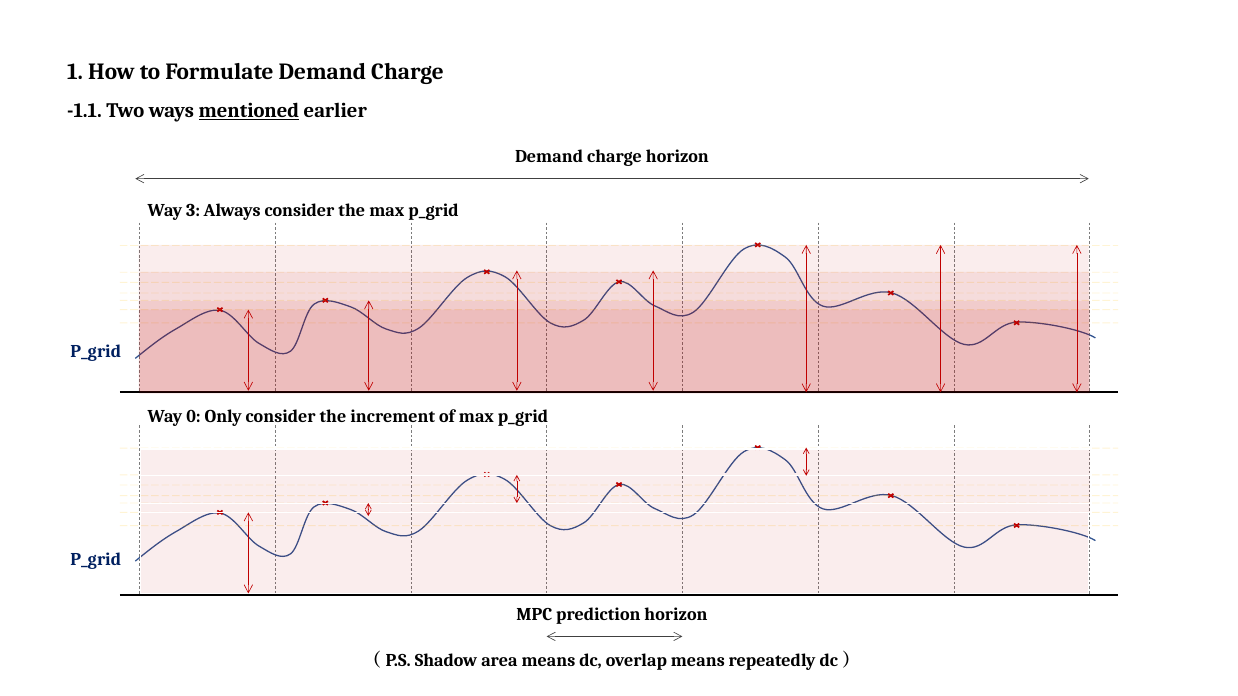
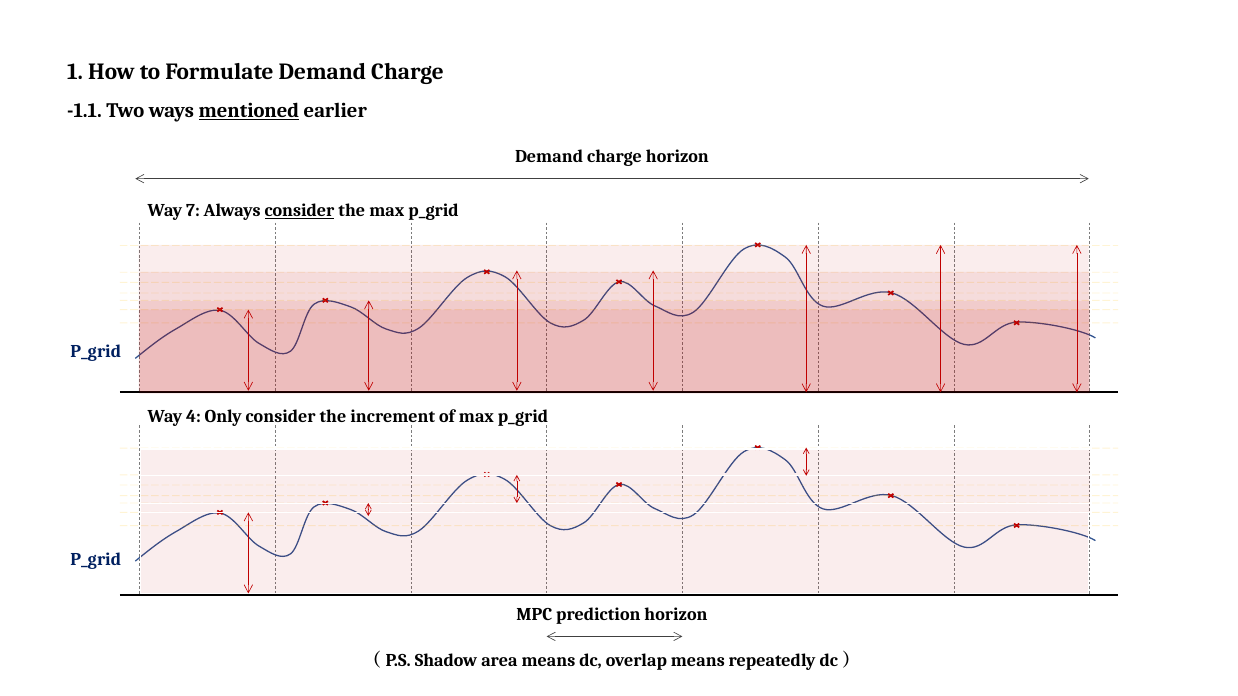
3: 3 -> 7
consider at (299, 211) underline: none -> present
0: 0 -> 4
